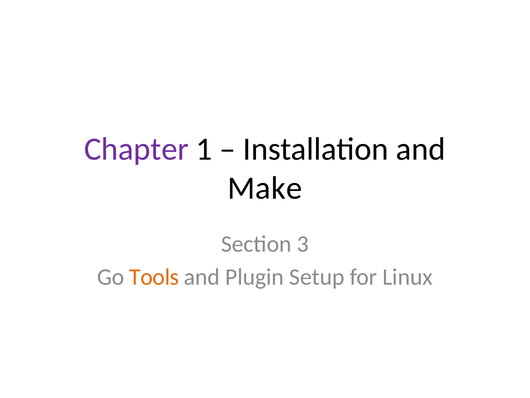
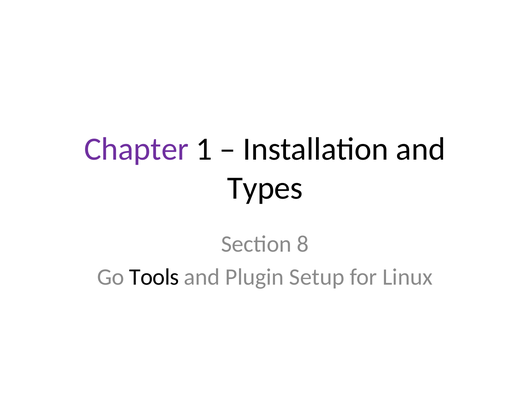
Make: Make -> Types
3: 3 -> 8
Tools colour: orange -> black
